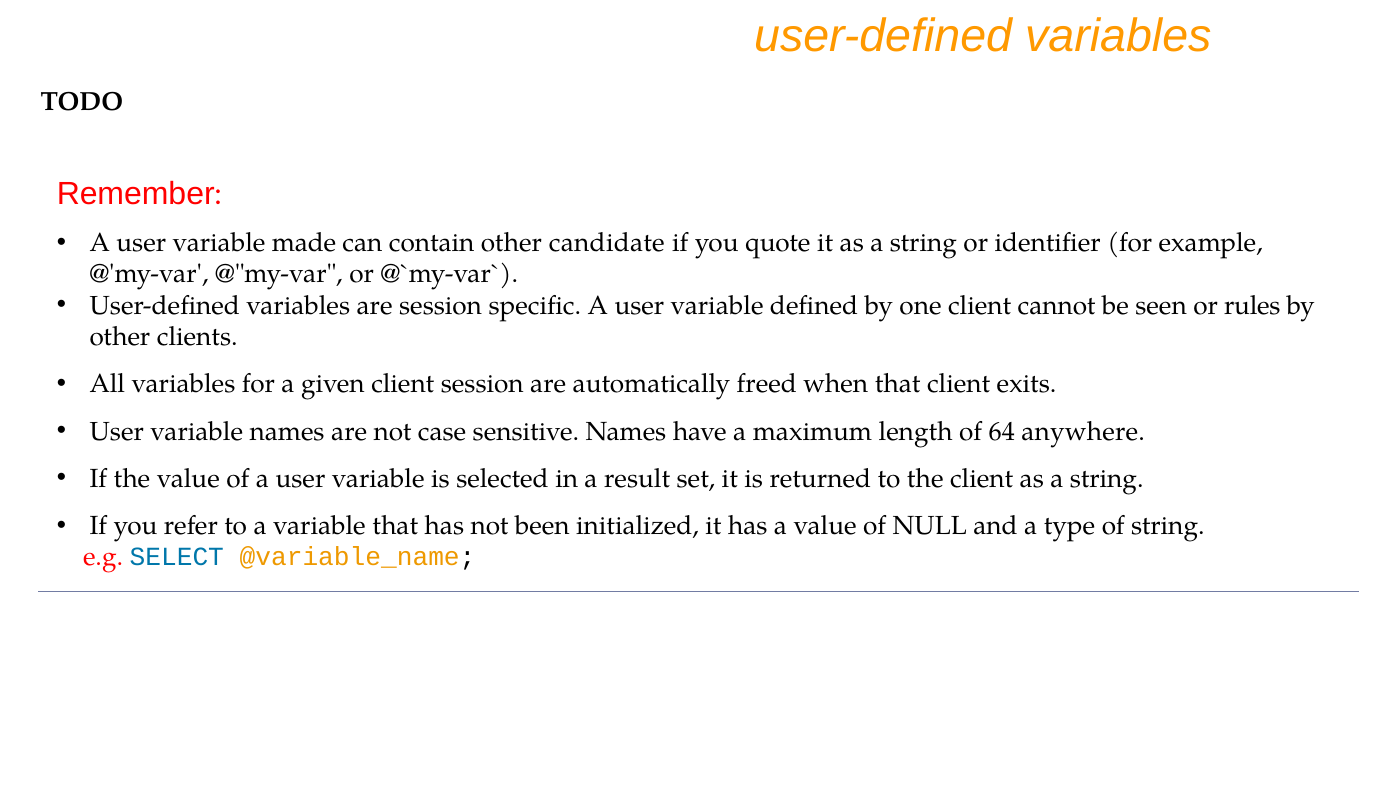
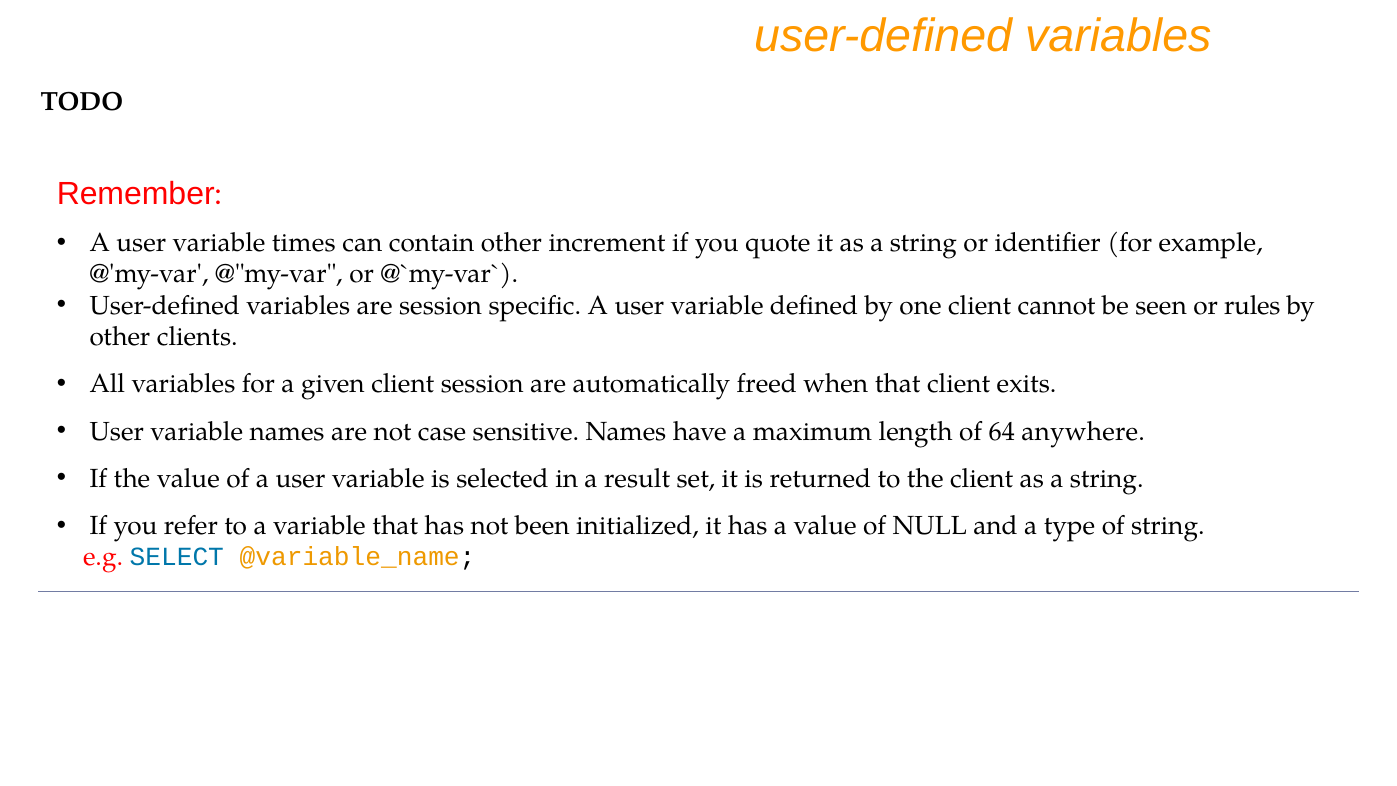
made: made -> times
candidate: candidate -> increment
